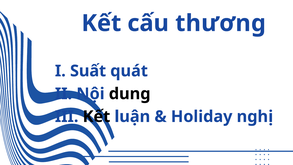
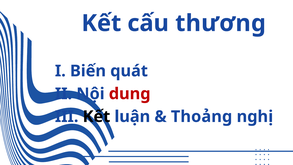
Suất: Suất -> Biến
dung colour: black -> red
Holiday: Holiday -> Thoảng
